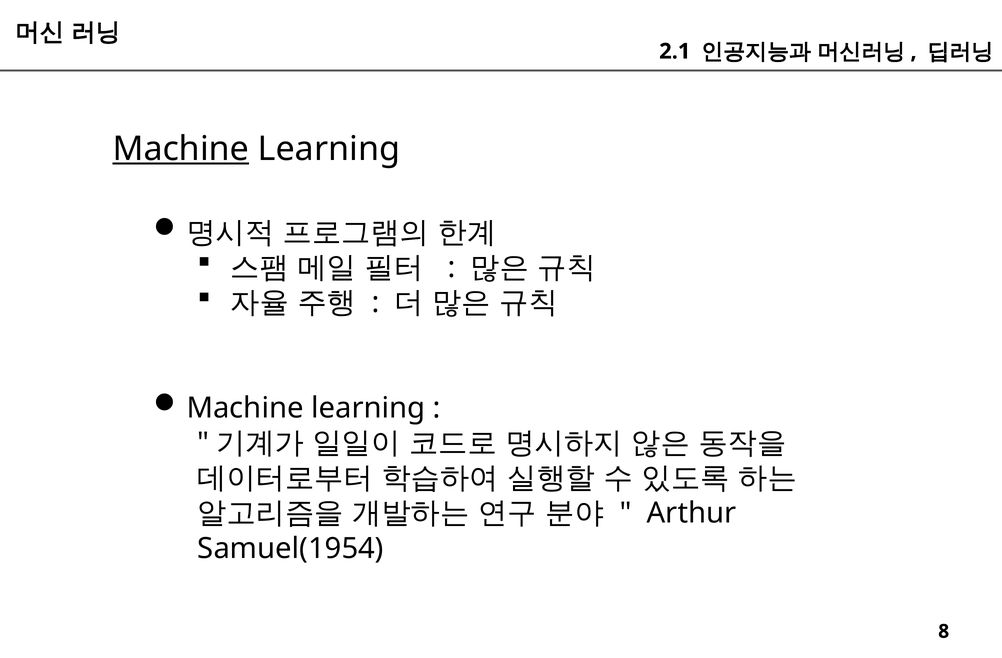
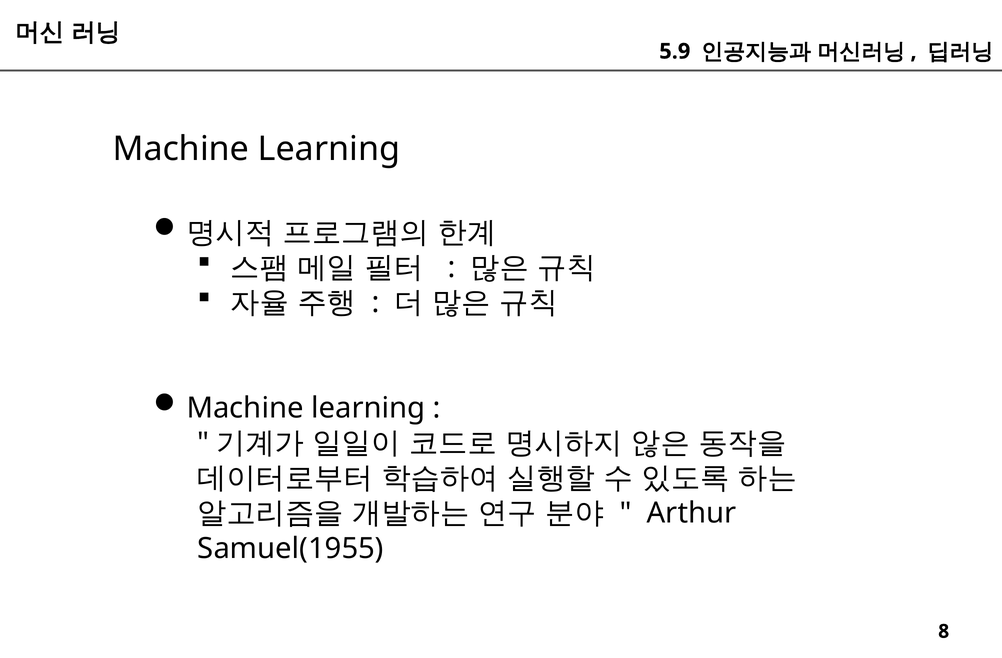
2.1: 2.1 -> 5.9
Machine at (181, 149) underline: present -> none
Samuel(1954: Samuel(1954 -> Samuel(1955
